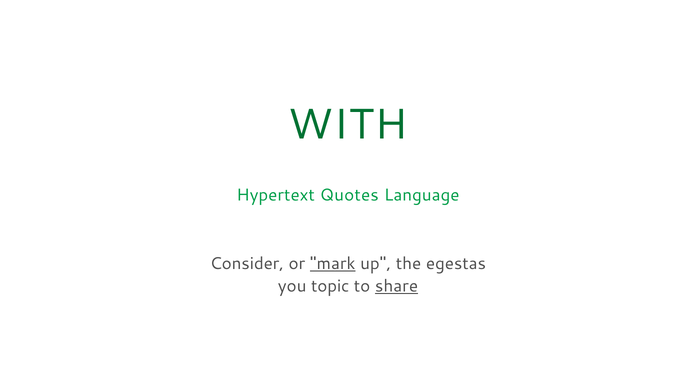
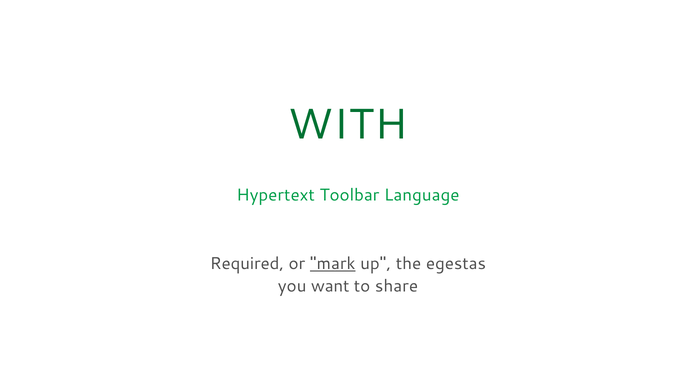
Quotes: Quotes -> Toolbar
Consider: Consider -> Required
topic: topic -> want
share underline: present -> none
